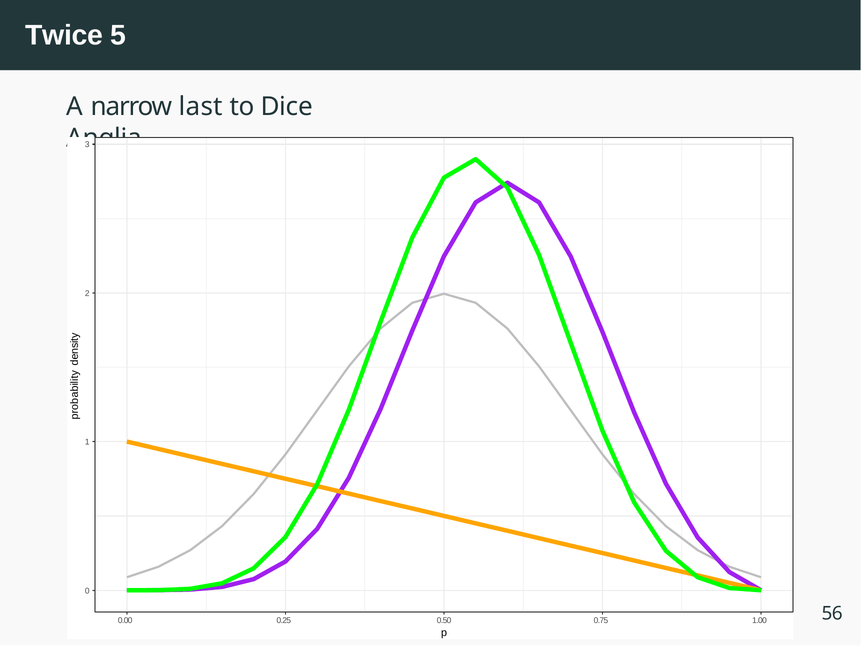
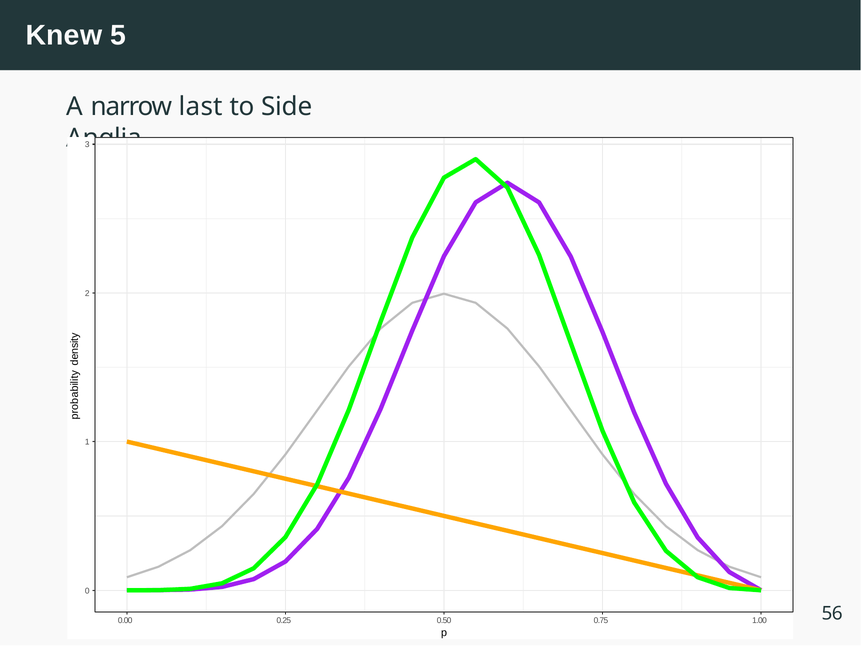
Twice: Twice -> Knew
Dice: Dice -> Side
